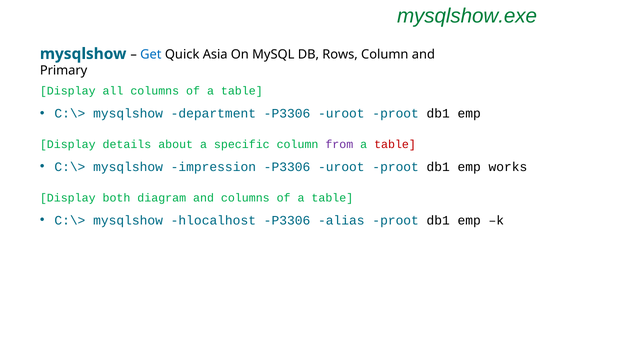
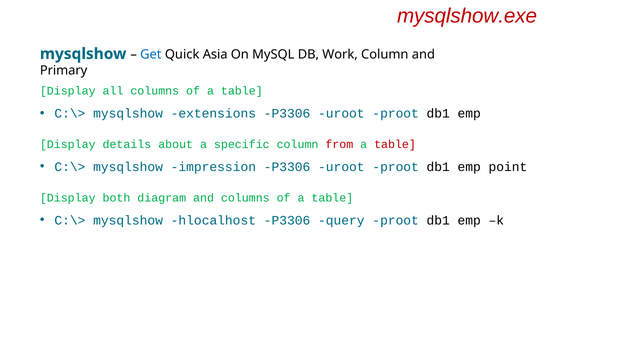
mysqlshow.exe colour: green -> red
Rows: Rows -> Work
department: department -> extensions
from colour: purple -> red
works: works -> point
alias: alias -> query
